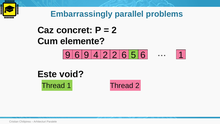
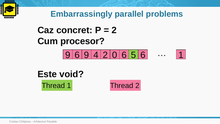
elemente: elemente -> procesor
2 2: 2 -> 0
